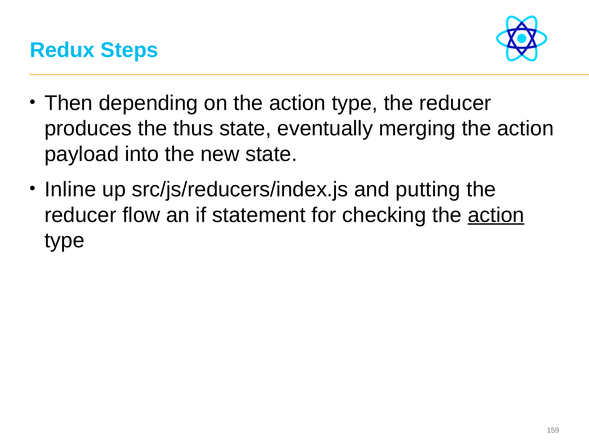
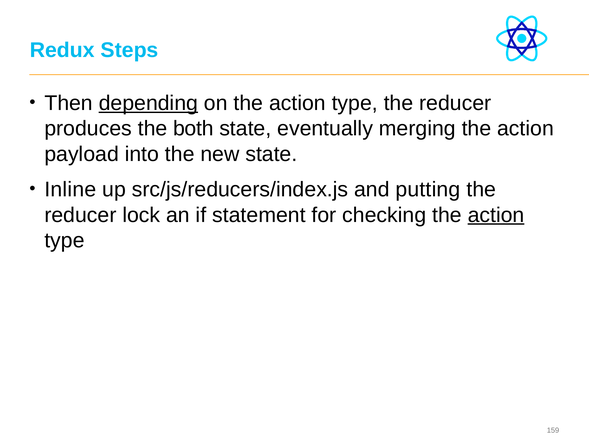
depending underline: none -> present
thus: thus -> both
flow: flow -> lock
